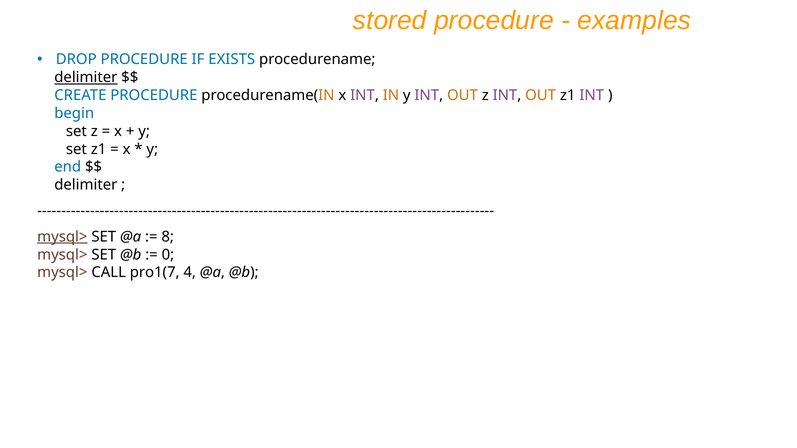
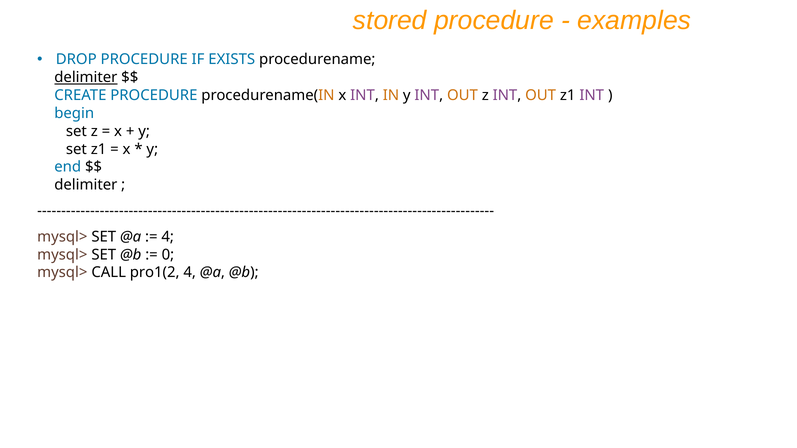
mysql> at (62, 237) underline: present -> none
8 at (168, 237): 8 -> 4
pro1(7: pro1(7 -> pro1(2
